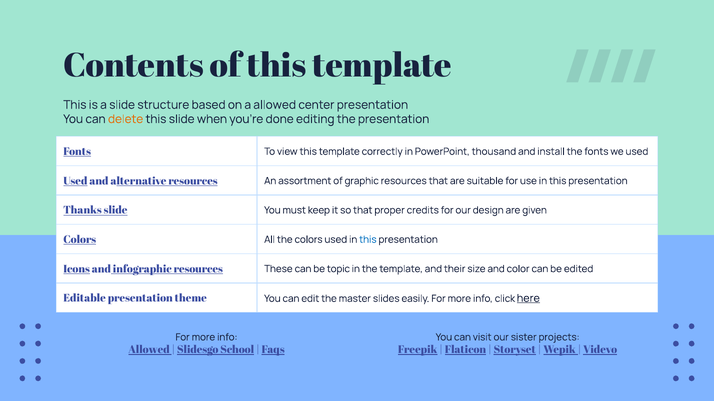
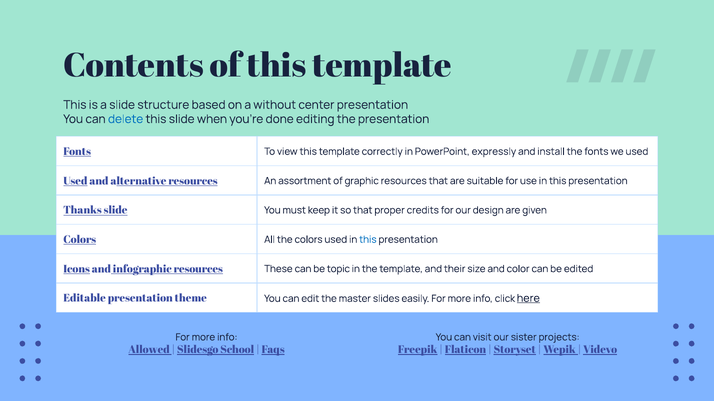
a allowed: allowed -> without
delete colour: orange -> blue
thousand: thousand -> expressly
